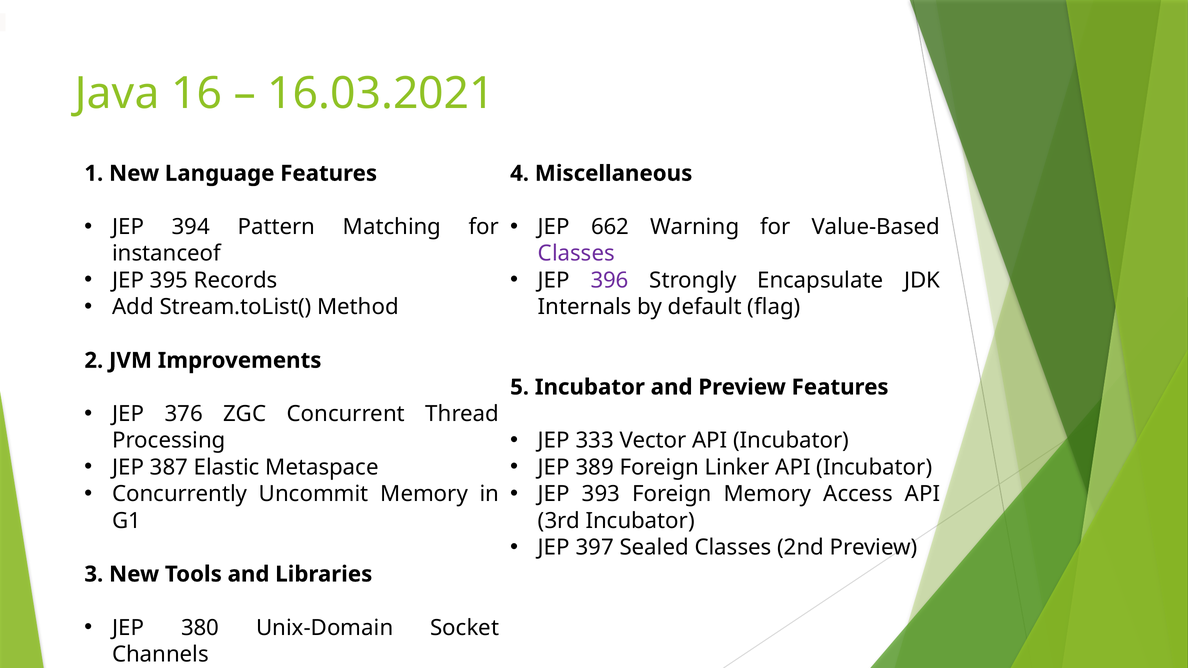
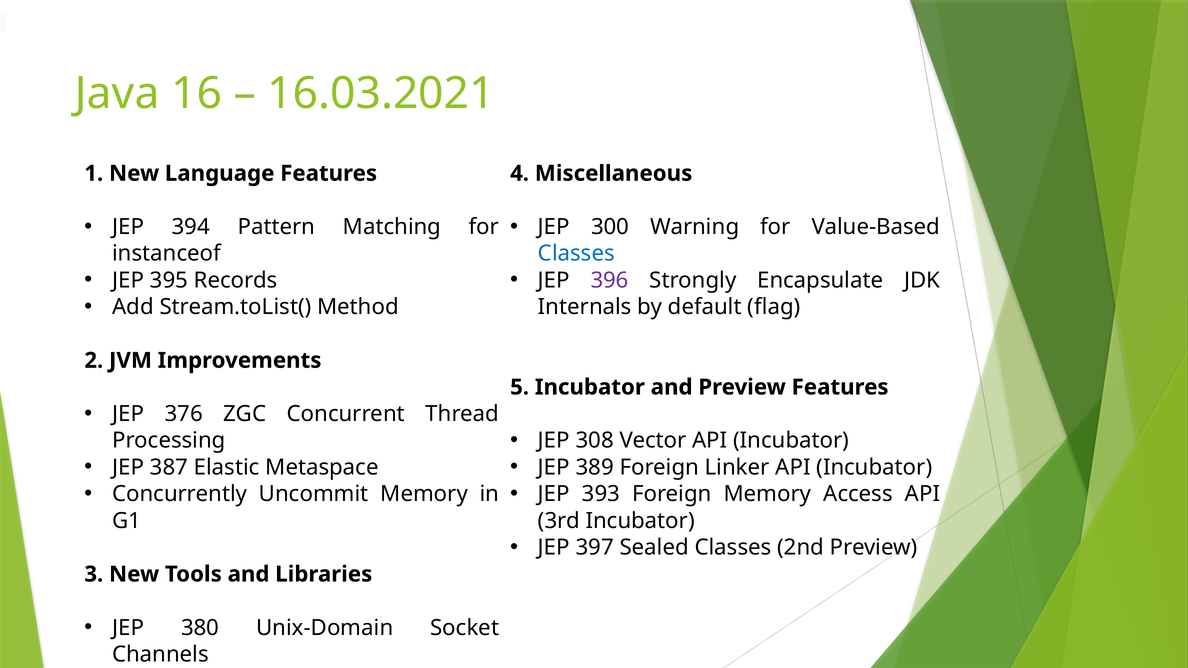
662: 662 -> 300
Classes at (576, 254) colour: purple -> blue
333: 333 -> 308
